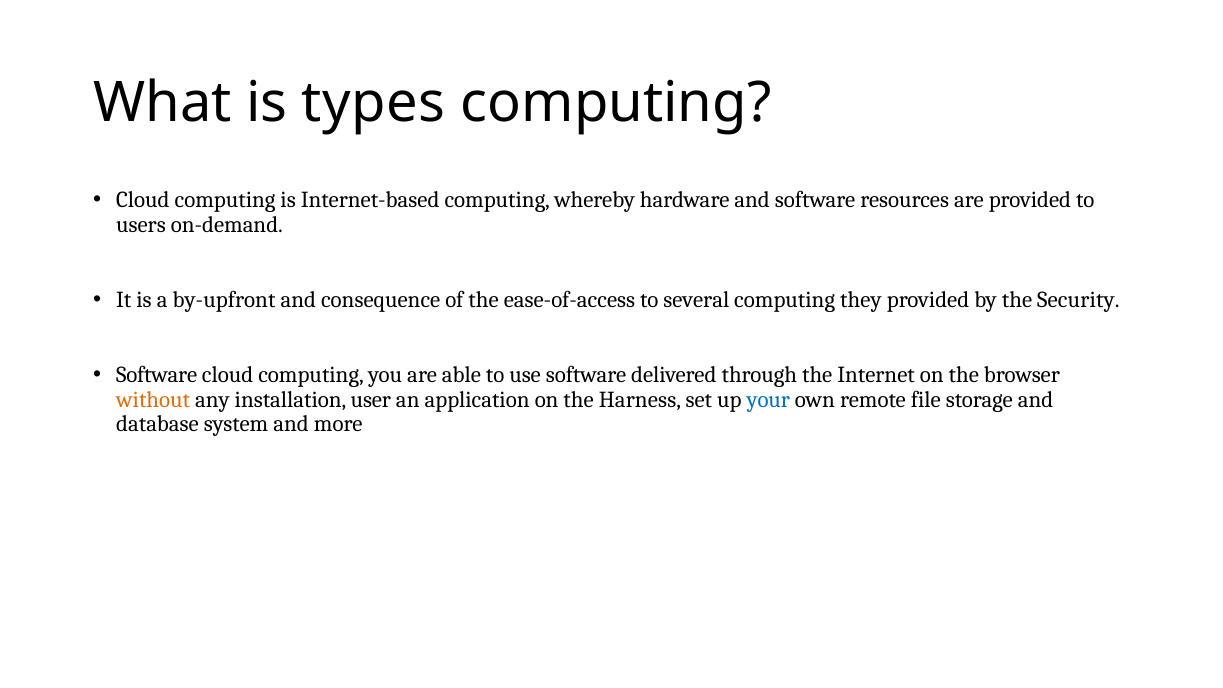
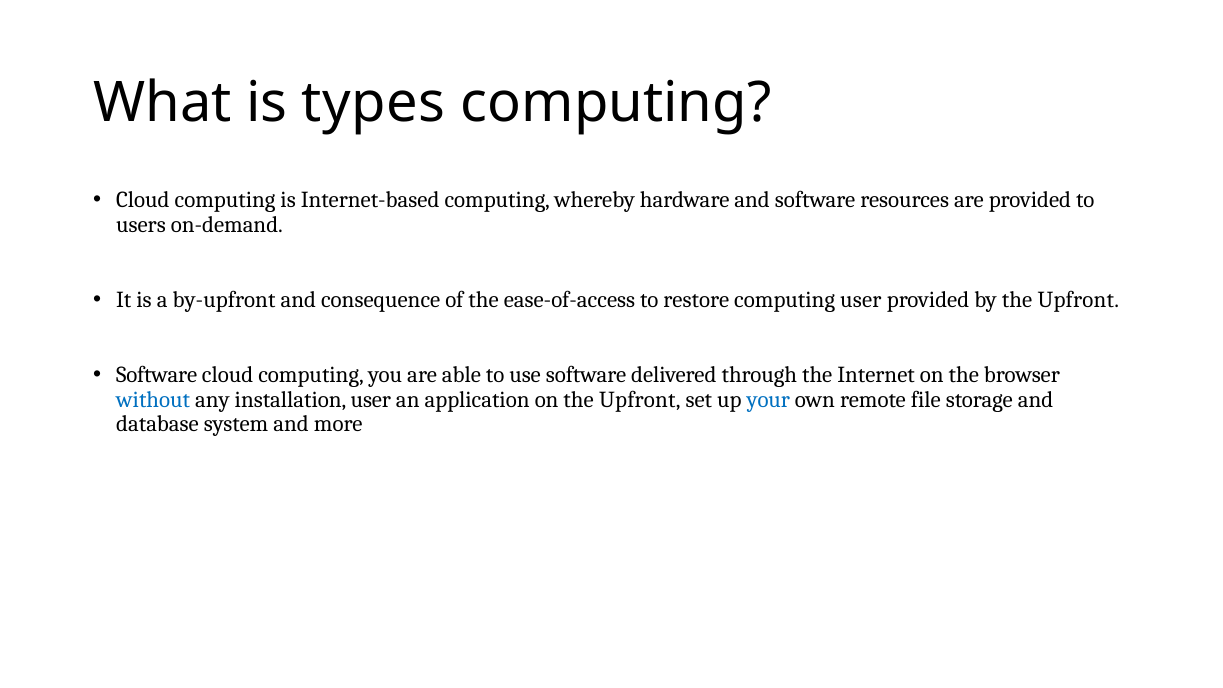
several: several -> restore
computing they: they -> user
by the Security: Security -> Upfront
without colour: orange -> blue
on the Harness: Harness -> Upfront
